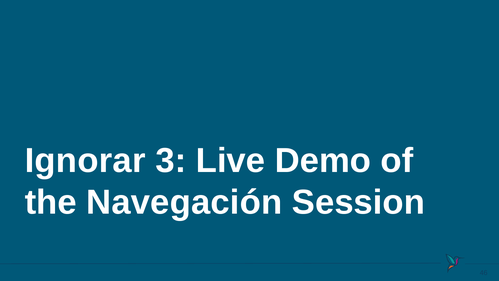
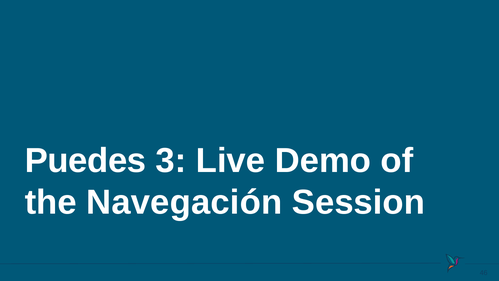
Ignorar: Ignorar -> Puedes
